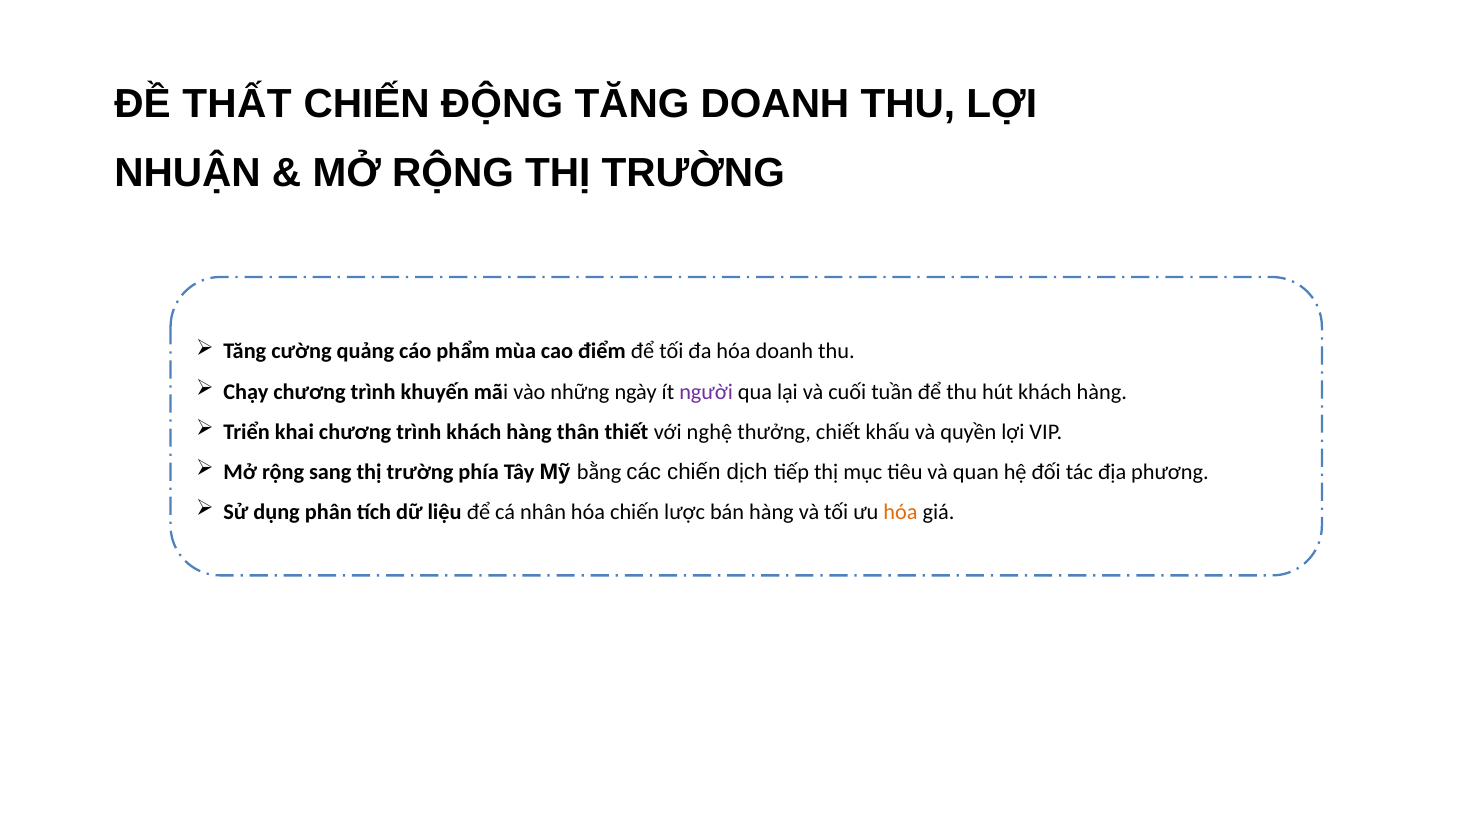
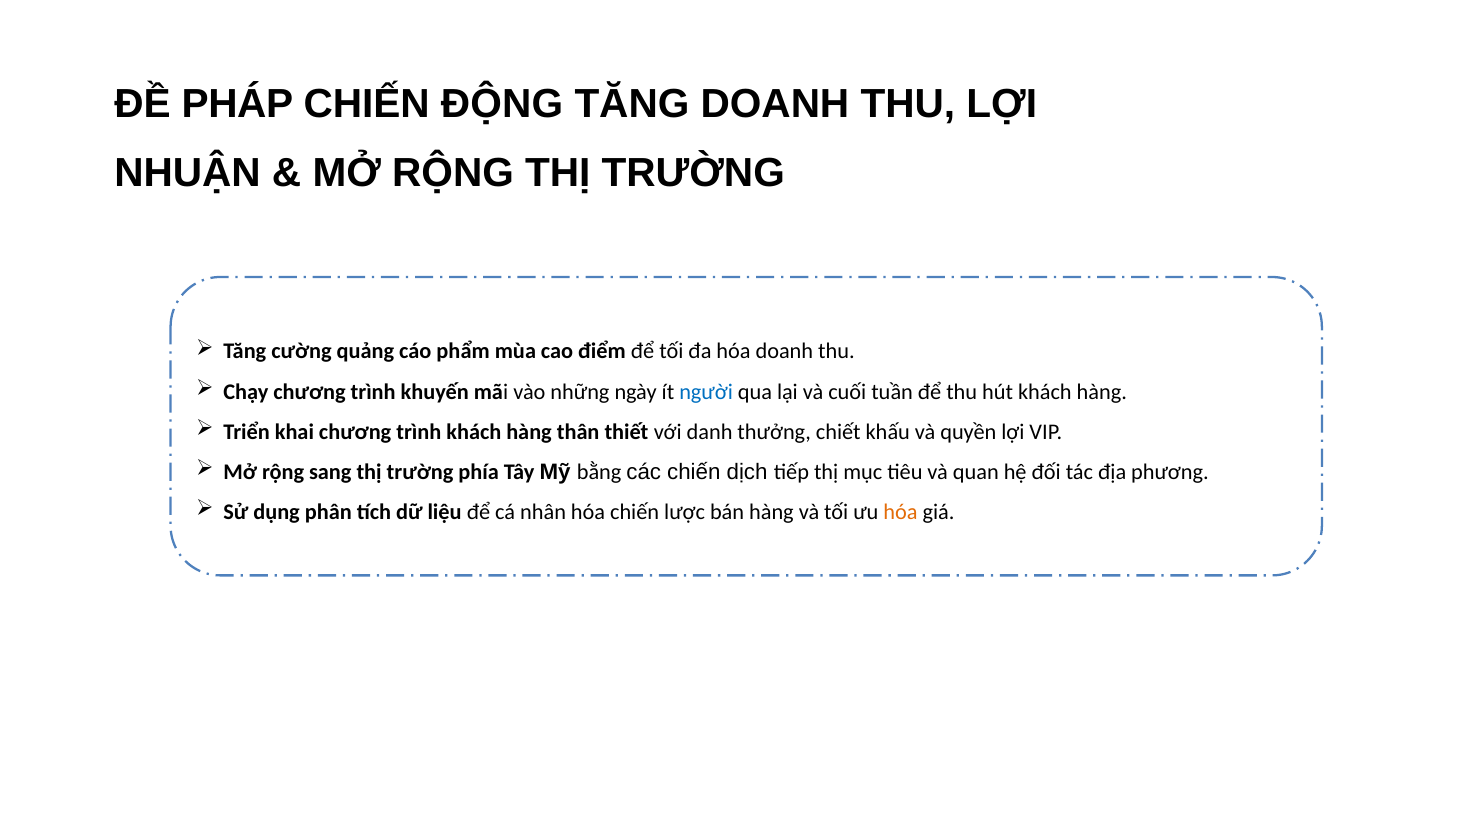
THẤT: THẤT -> PHÁP
người colour: purple -> blue
nghệ: nghệ -> danh
